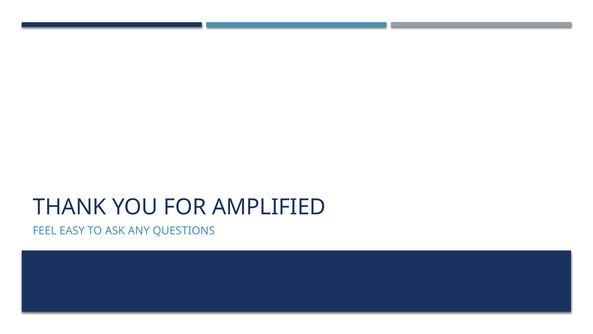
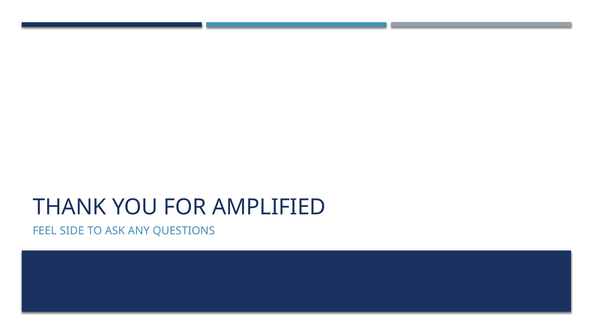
EASY: EASY -> SIDE
